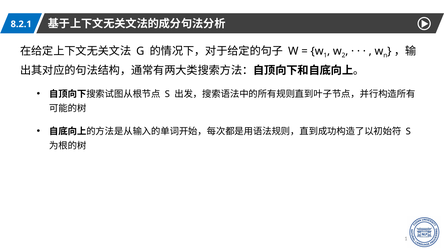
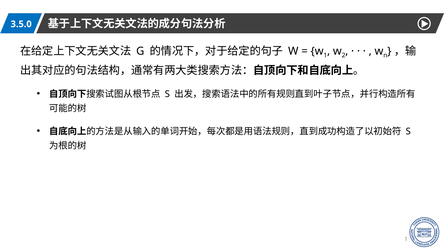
8.2.1: 8.2.1 -> 3.5.0
